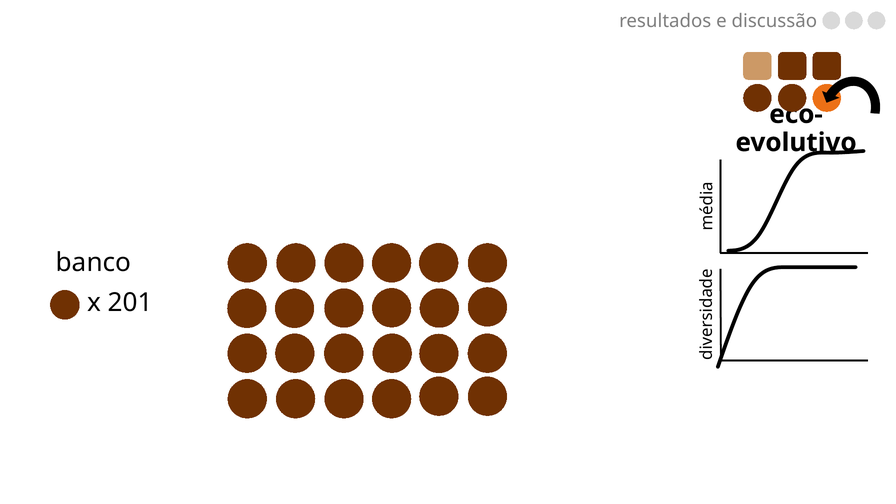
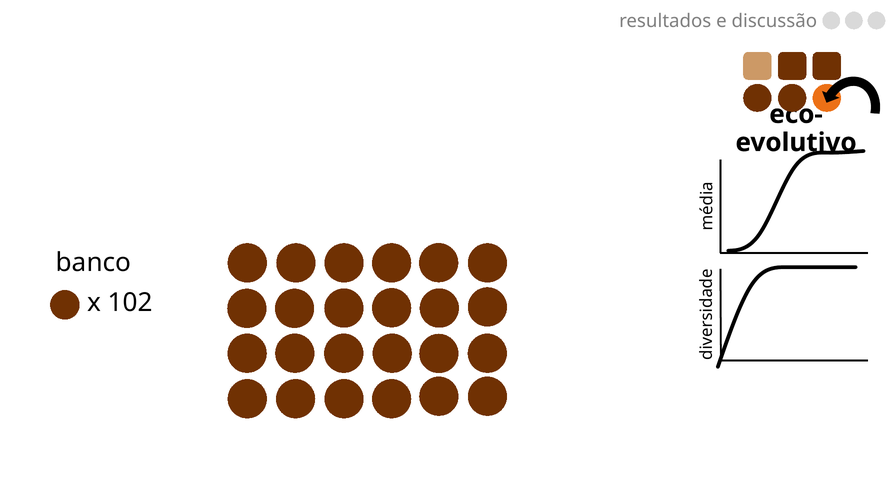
201: 201 -> 102
